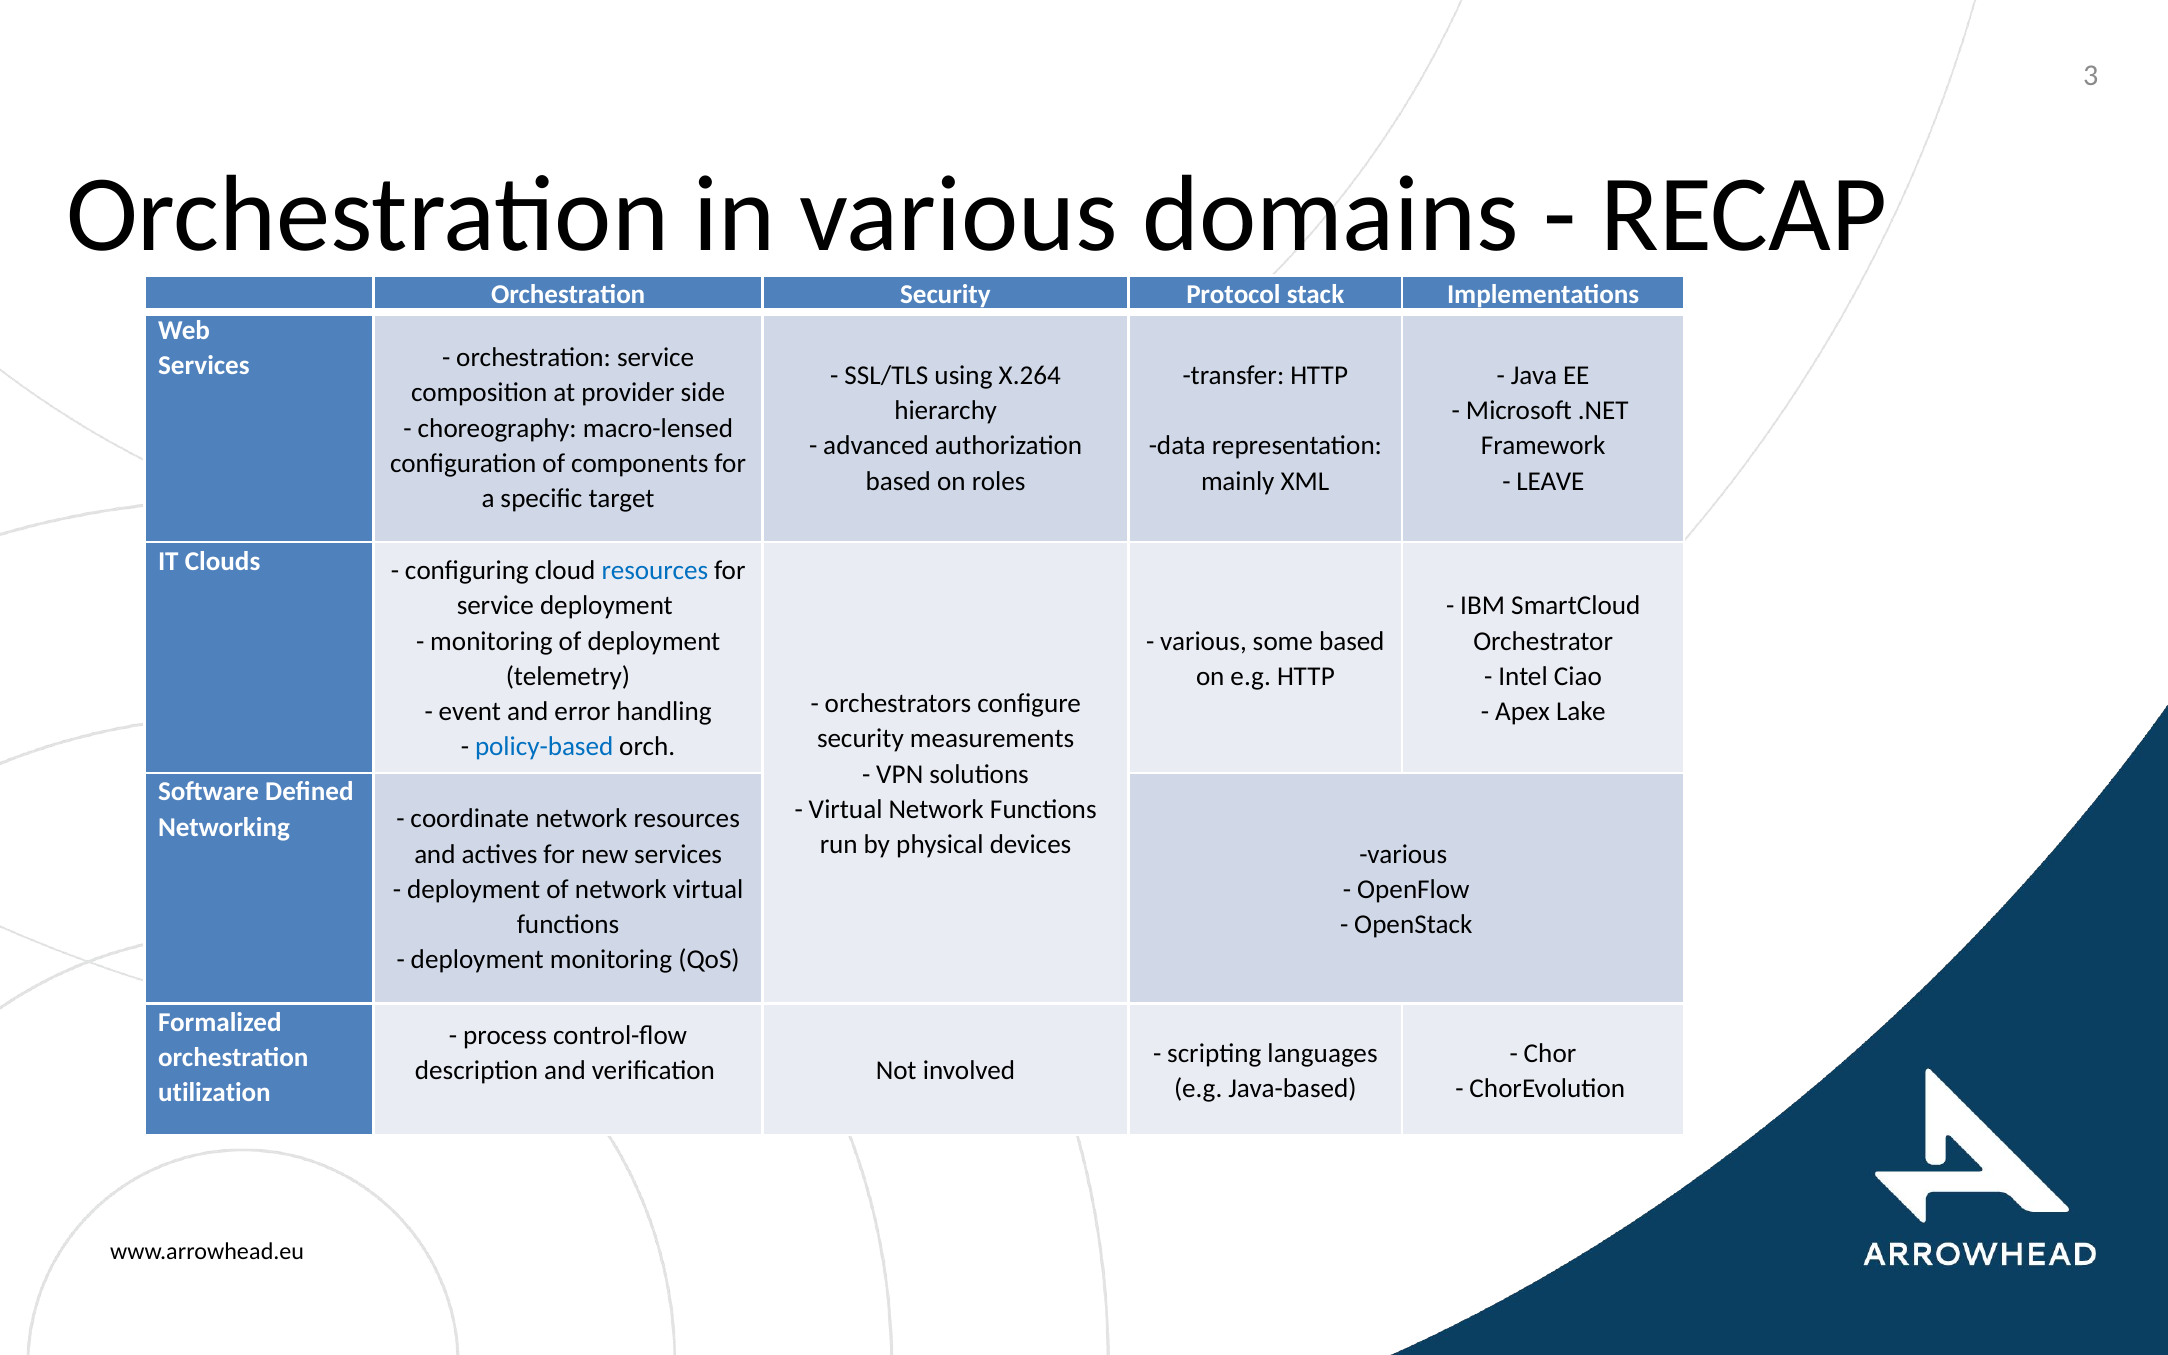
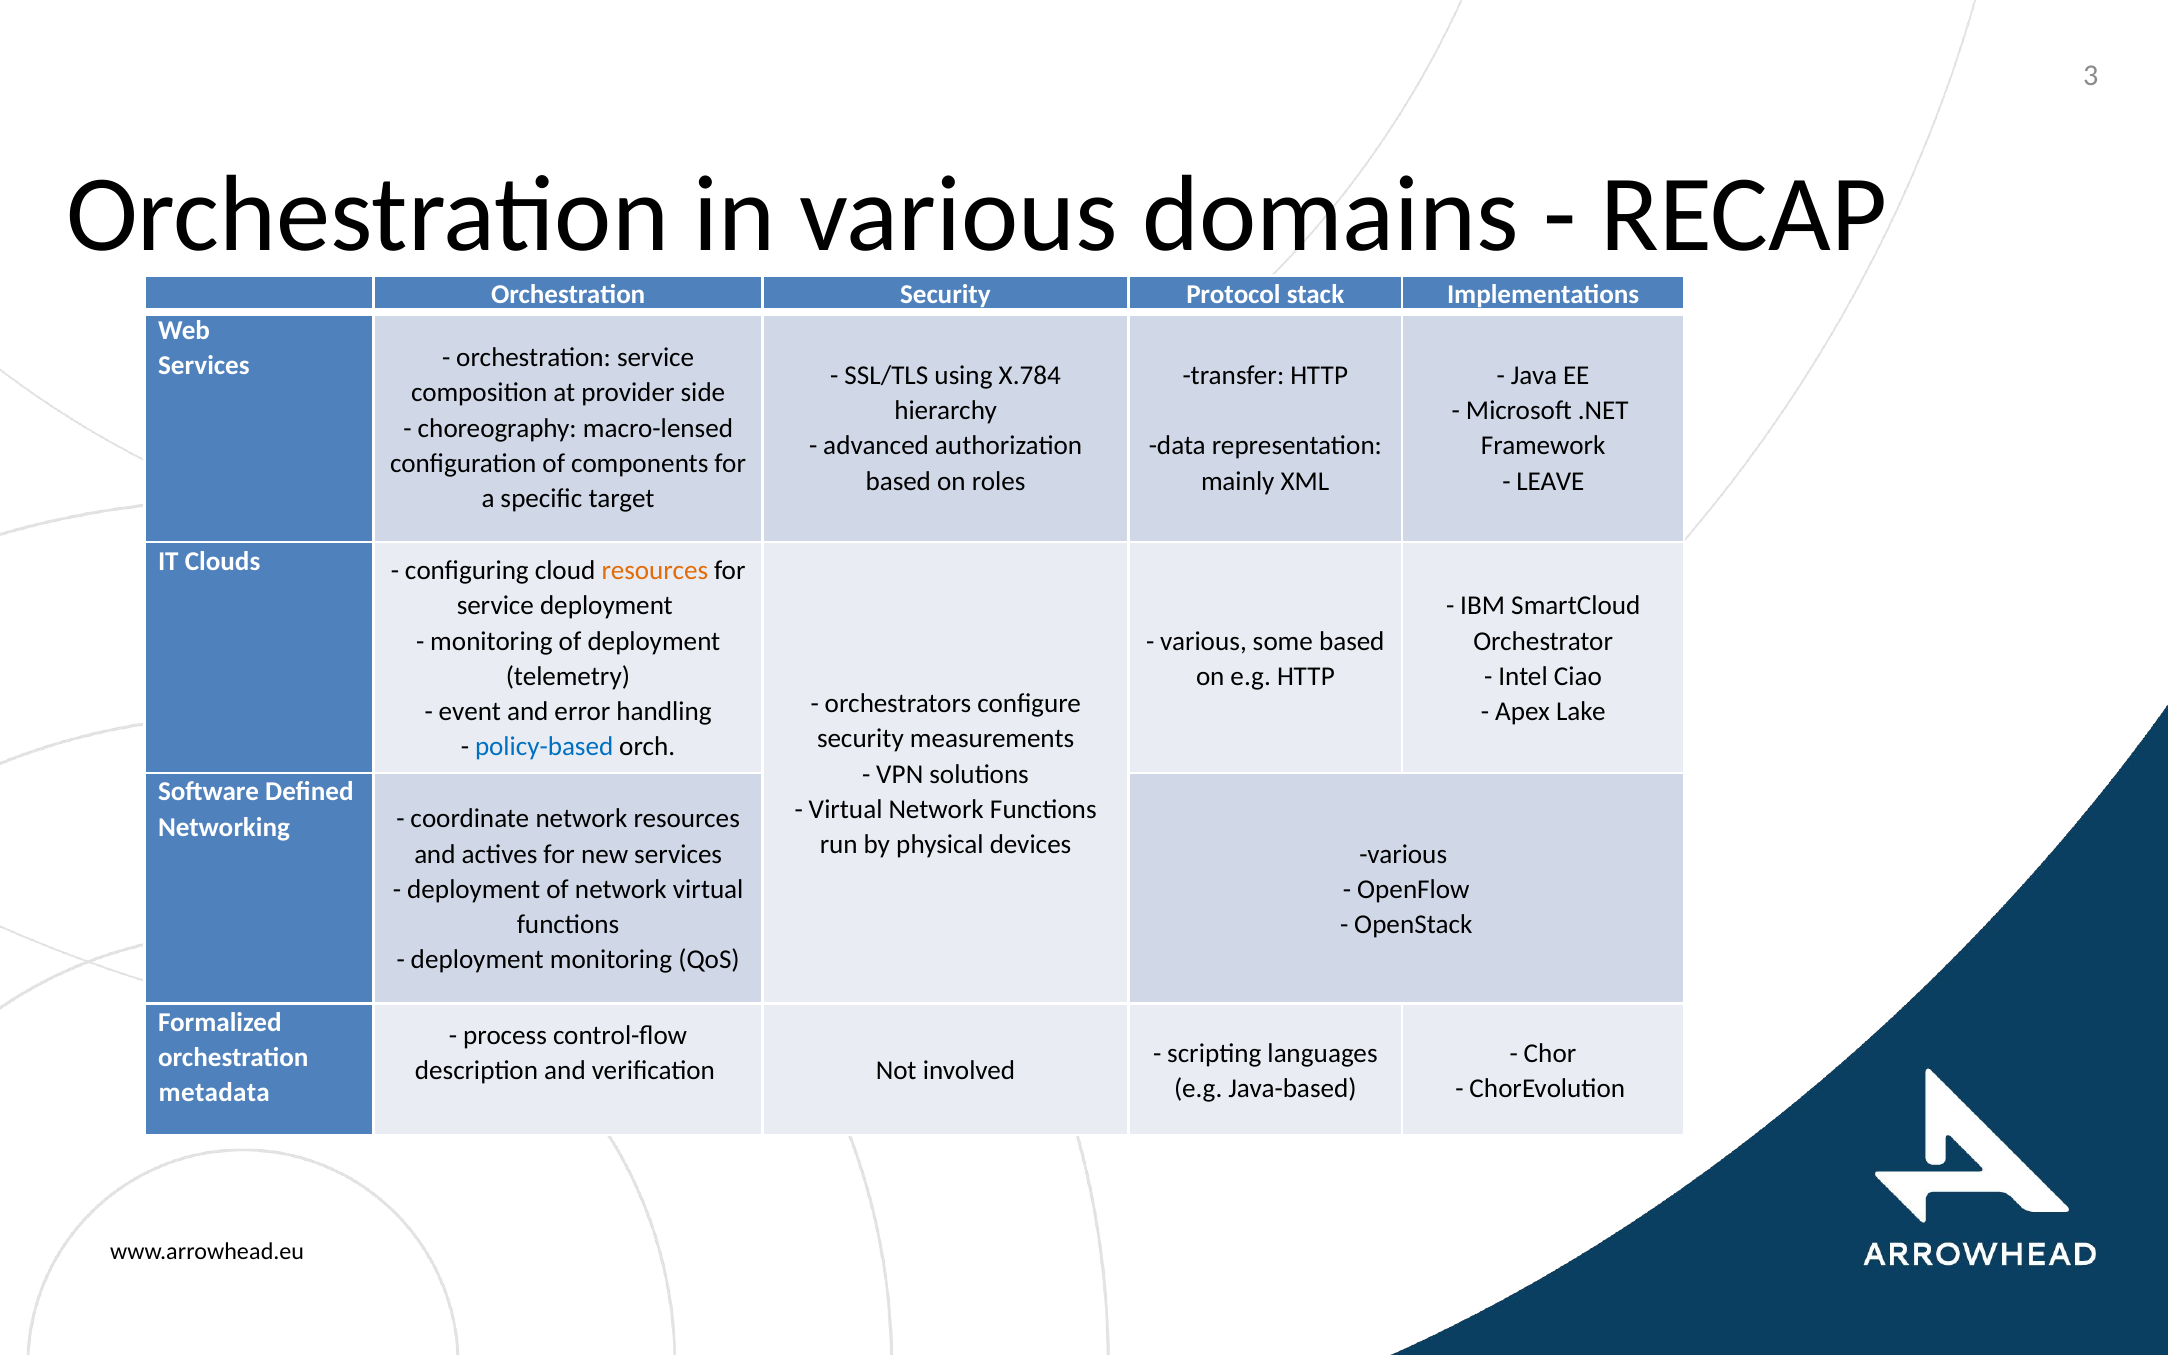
X.264: X.264 -> X.784
resources at (655, 571) colour: blue -> orange
utilization: utilization -> metadata
